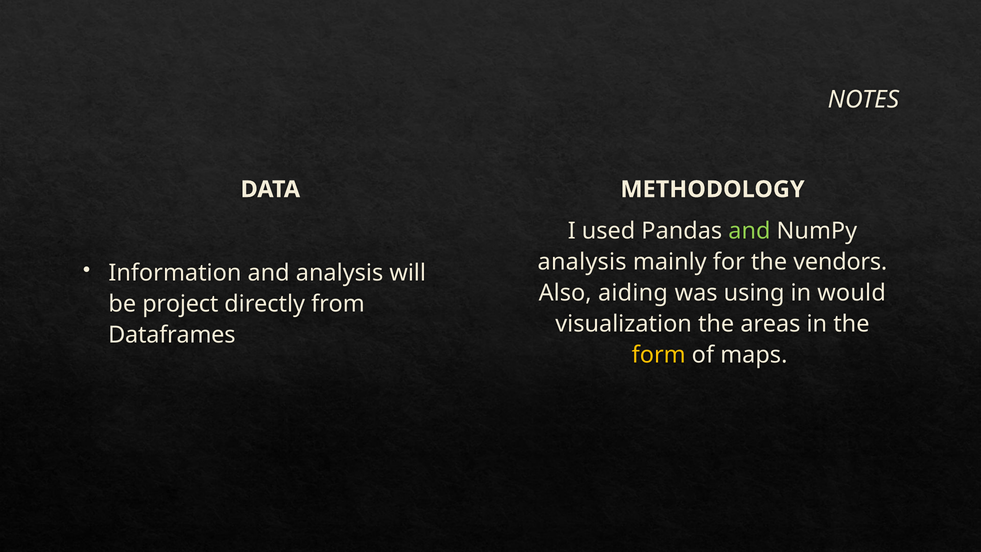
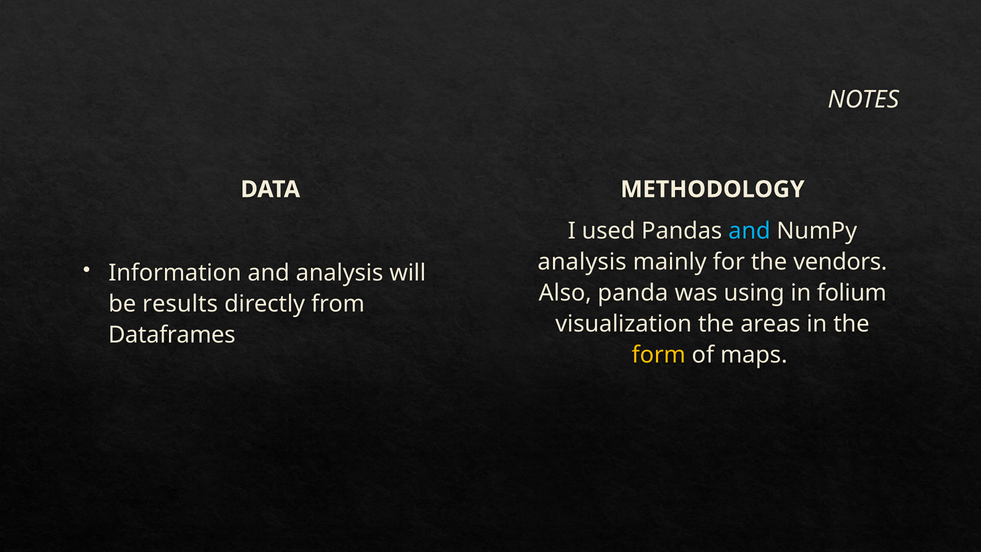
and at (749, 231) colour: light green -> light blue
aiding: aiding -> panda
would: would -> folium
project: project -> results
